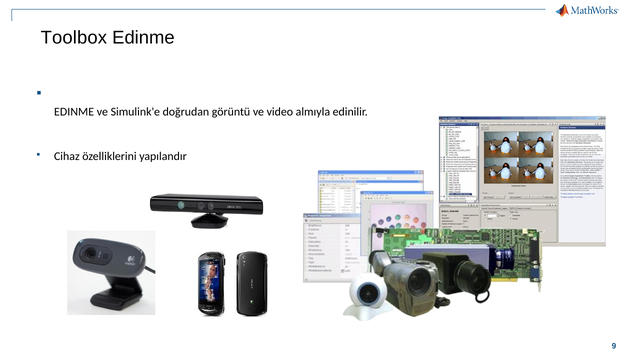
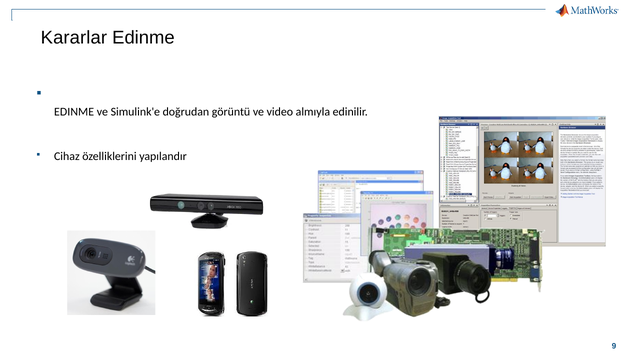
Toolbox: Toolbox -> Kararlar
